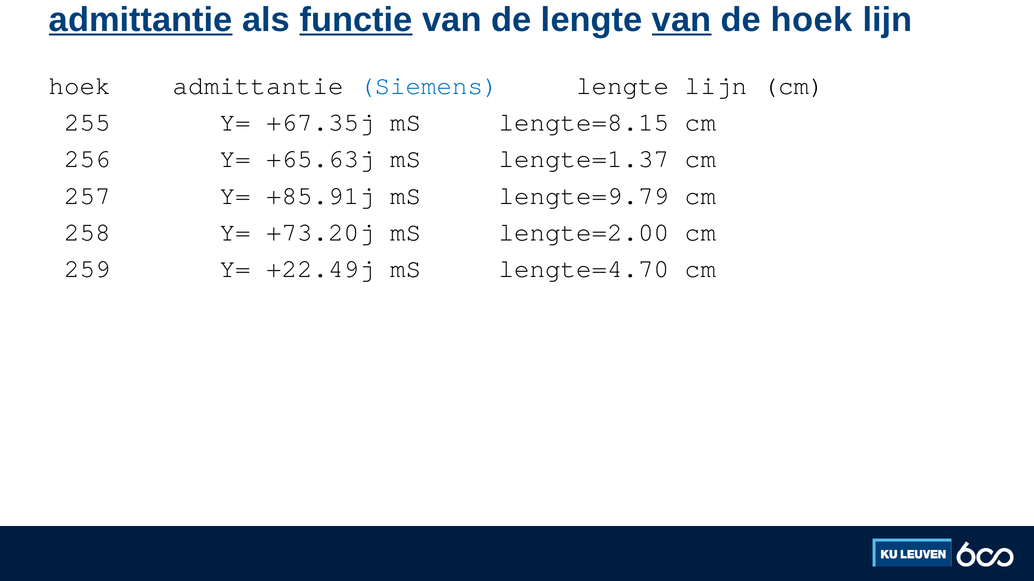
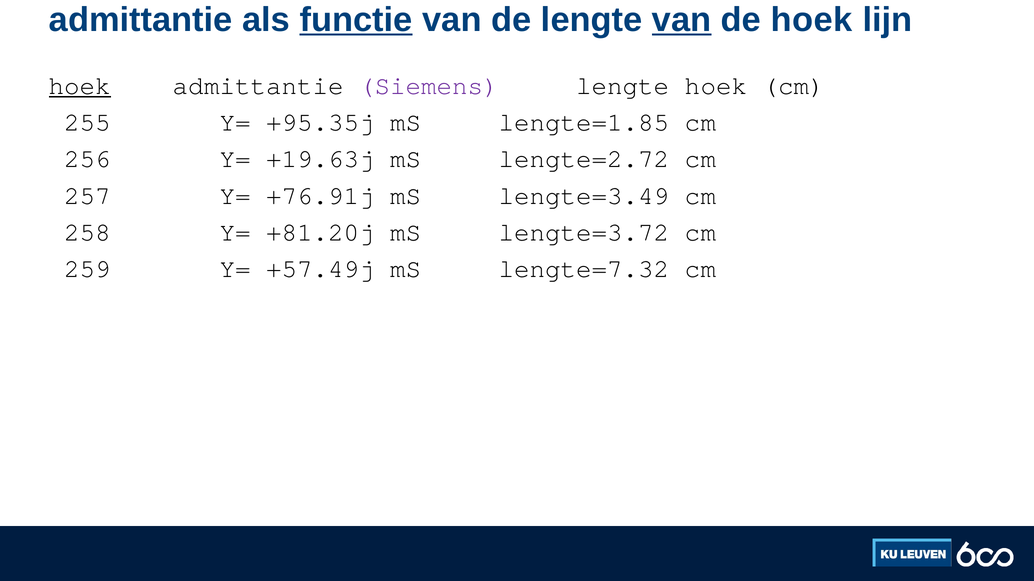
admittantie at (141, 20) underline: present -> none
hoek at (80, 86) underline: none -> present
Siemens colour: blue -> purple
lengte lijn: lijn -> hoek
+67.35j: +67.35j -> +95.35j
lengte=8.15: lengte=8.15 -> lengte=1.85
+65.63j: +65.63j -> +19.63j
lengte=1.37: lengte=1.37 -> lengte=2.72
+85.91j: +85.91j -> +76.91j
lengte=9.79: lengte=9.79 -> lengte=3.49
+73.20j: +73.20j -> +81.20j
lengte=2.00: lengte=2.00 -> lengte=3.72
+22.49j: +22.49j -> +57.49j
lengte=4.70: lengte=4.70 -> lengte=7.32
